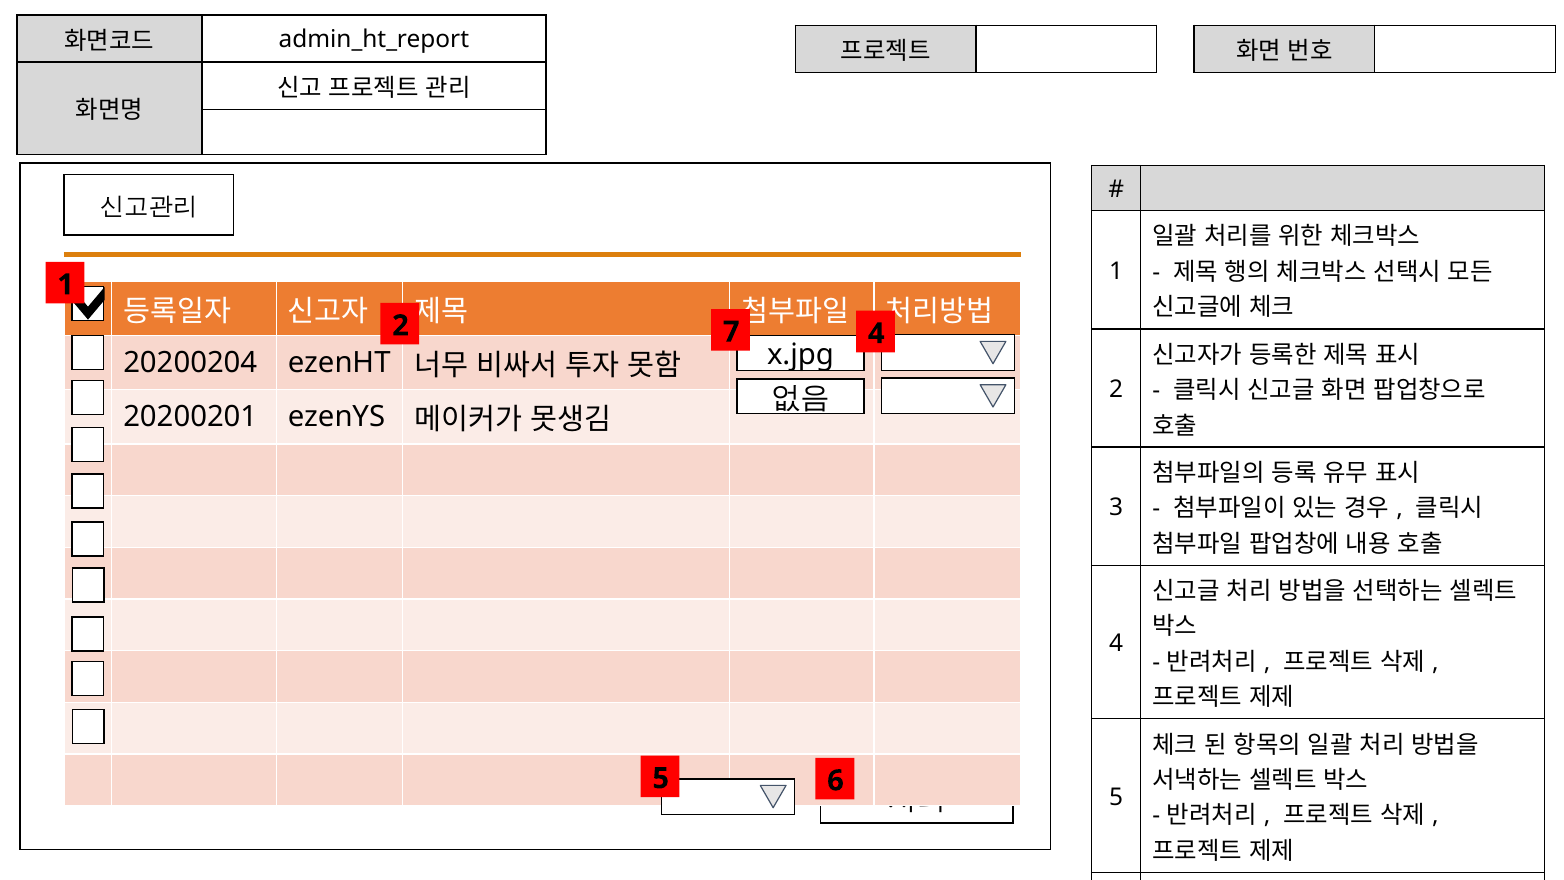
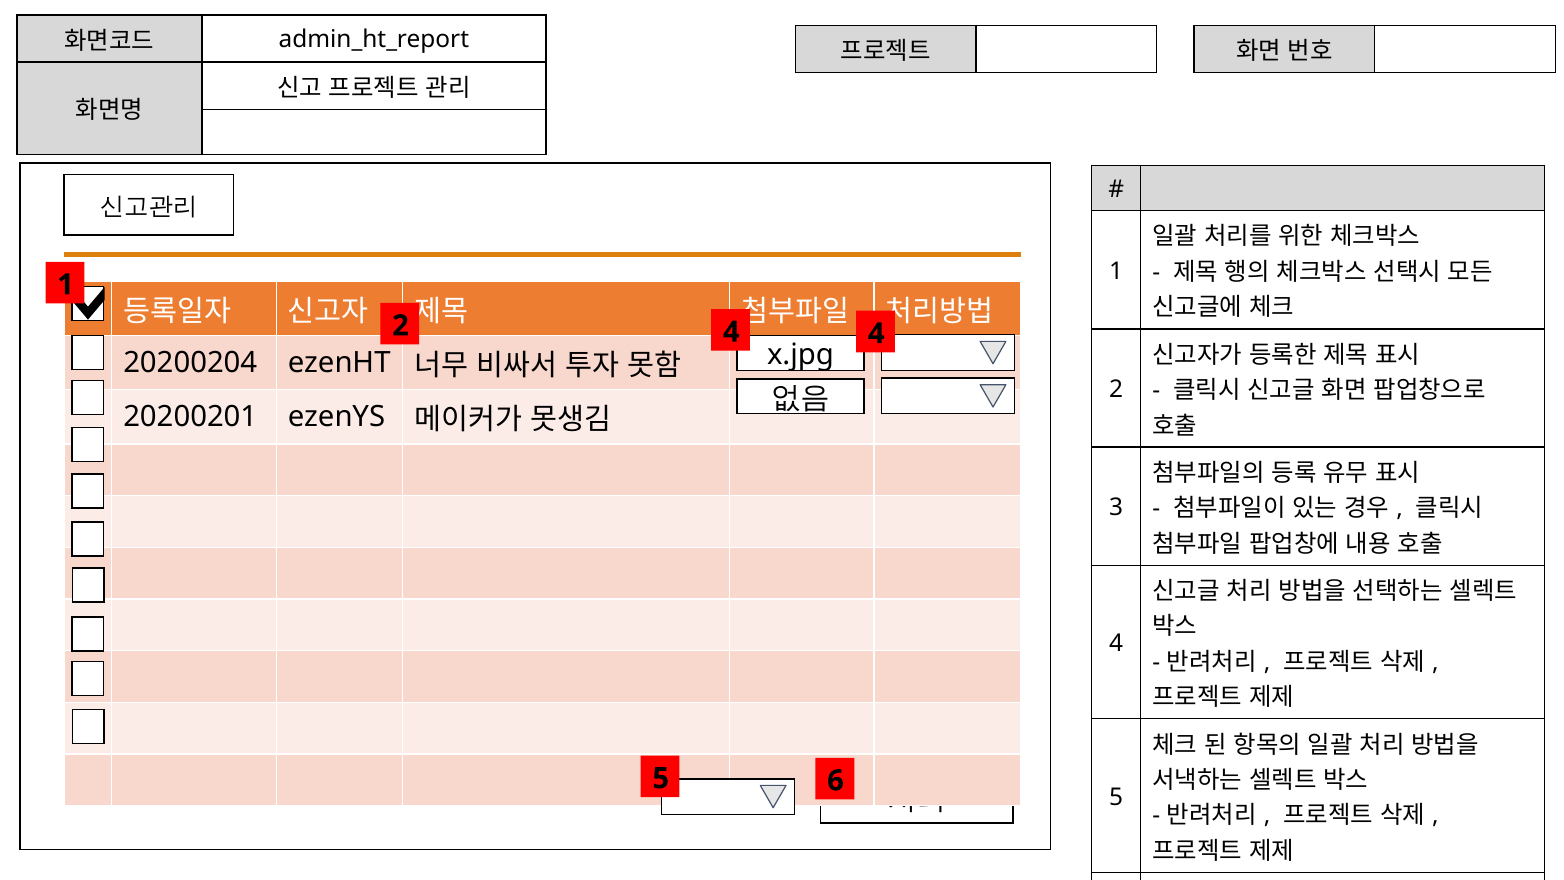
2 7: 7 -> 4
